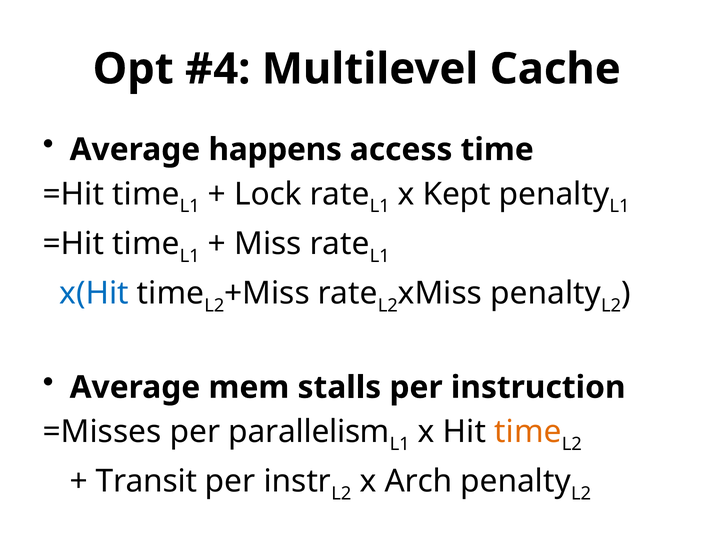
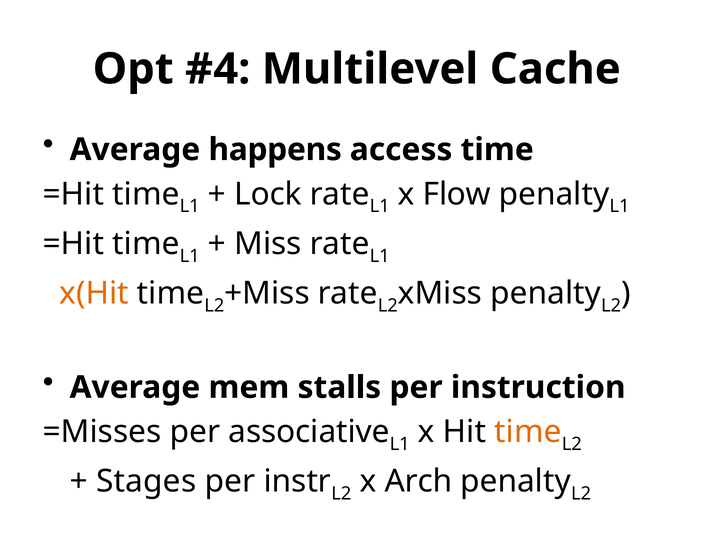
Kept: Kept -> Flow
x(Hit colour: blue -> orange
parallelism: parallelism -> associative
Transit: Transit -> Stages
